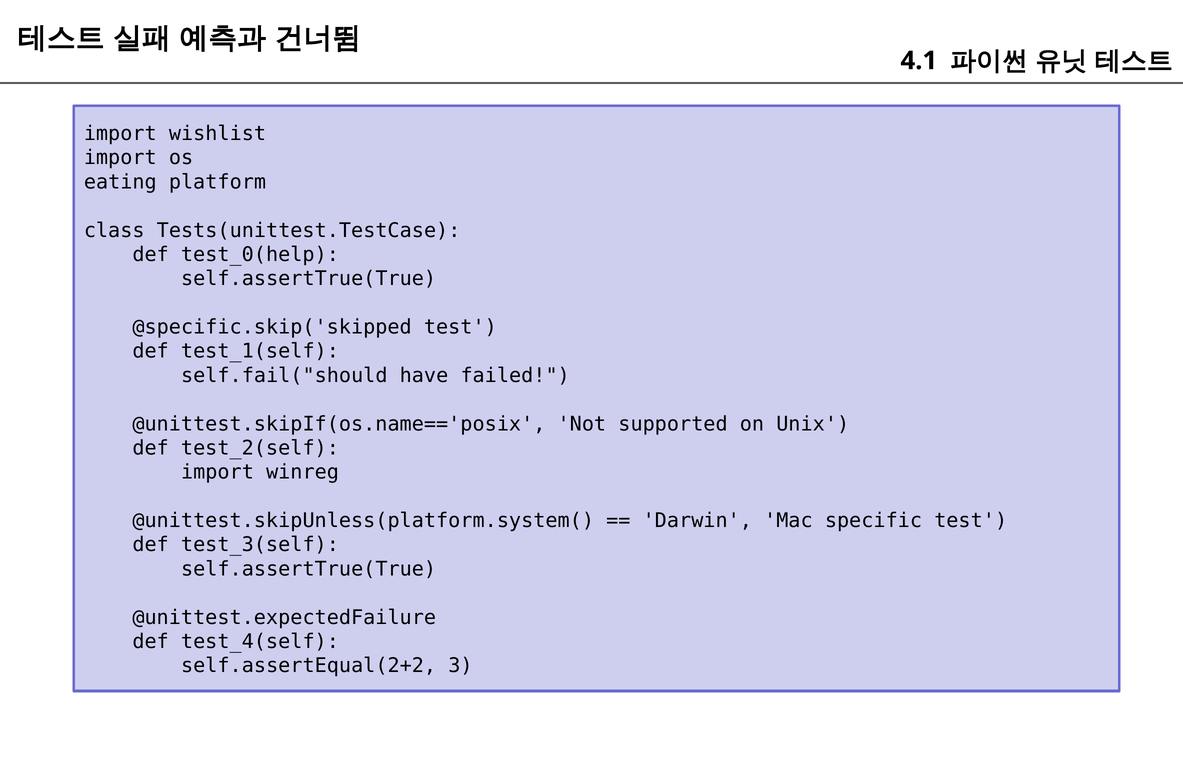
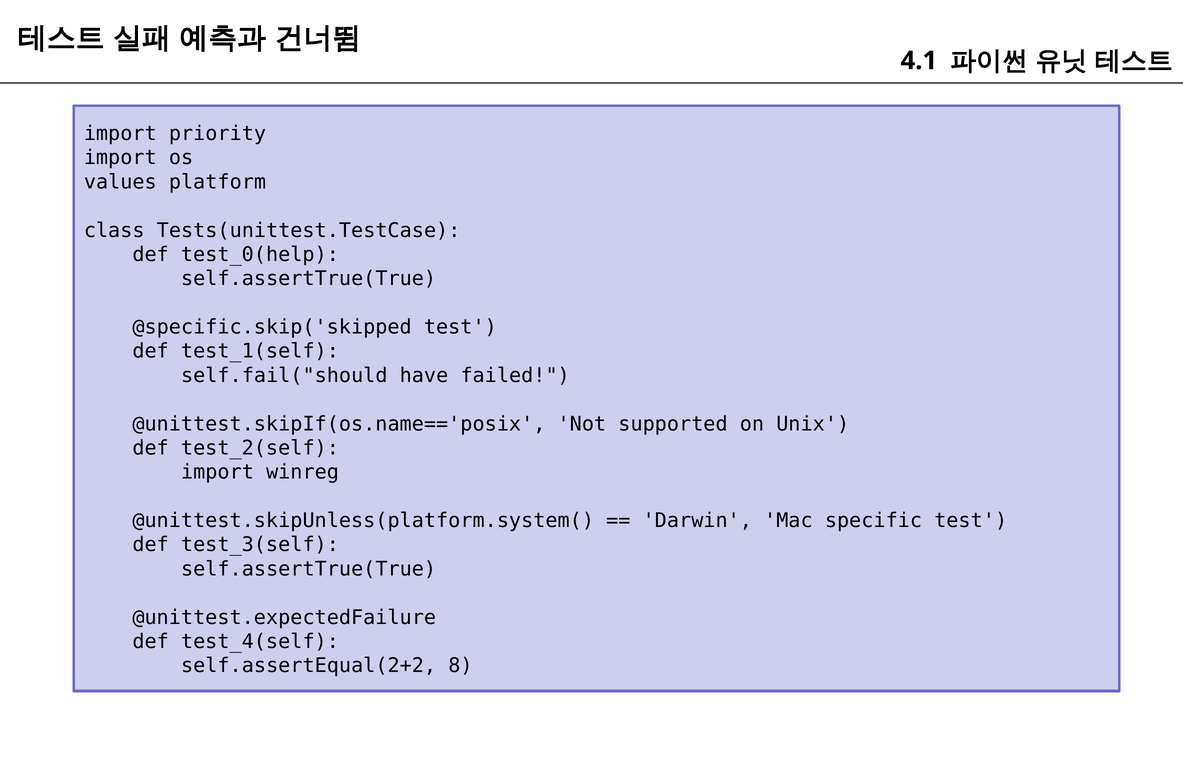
wishlist: wishlist -> priority
eating: eating -> values
3: 3 -> 8
